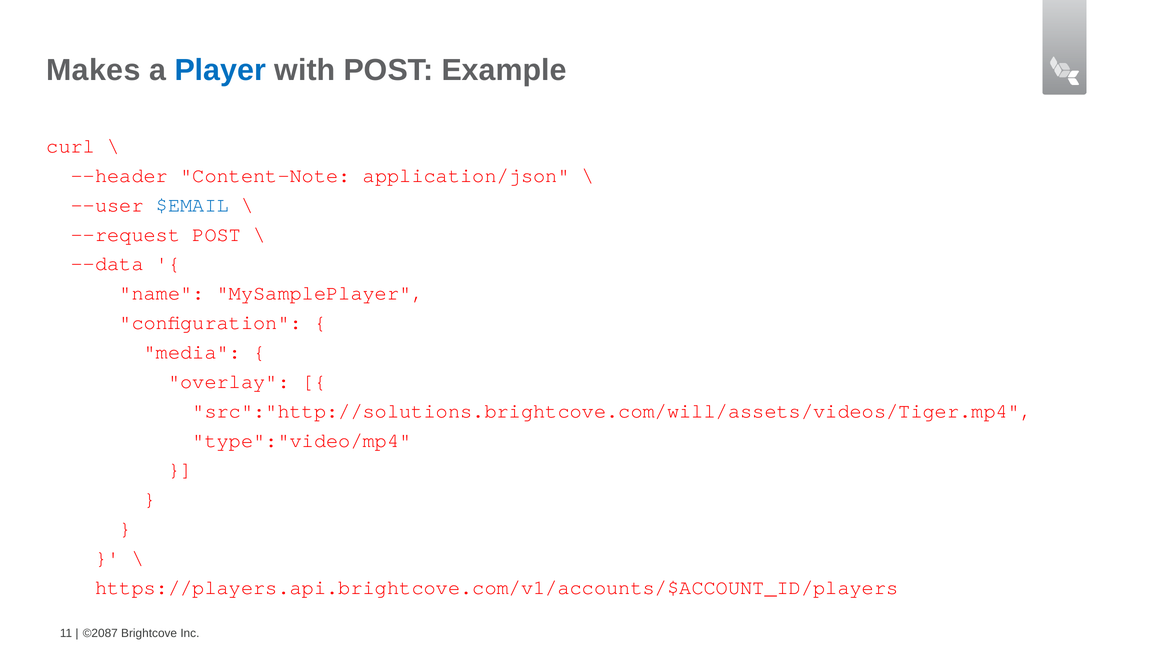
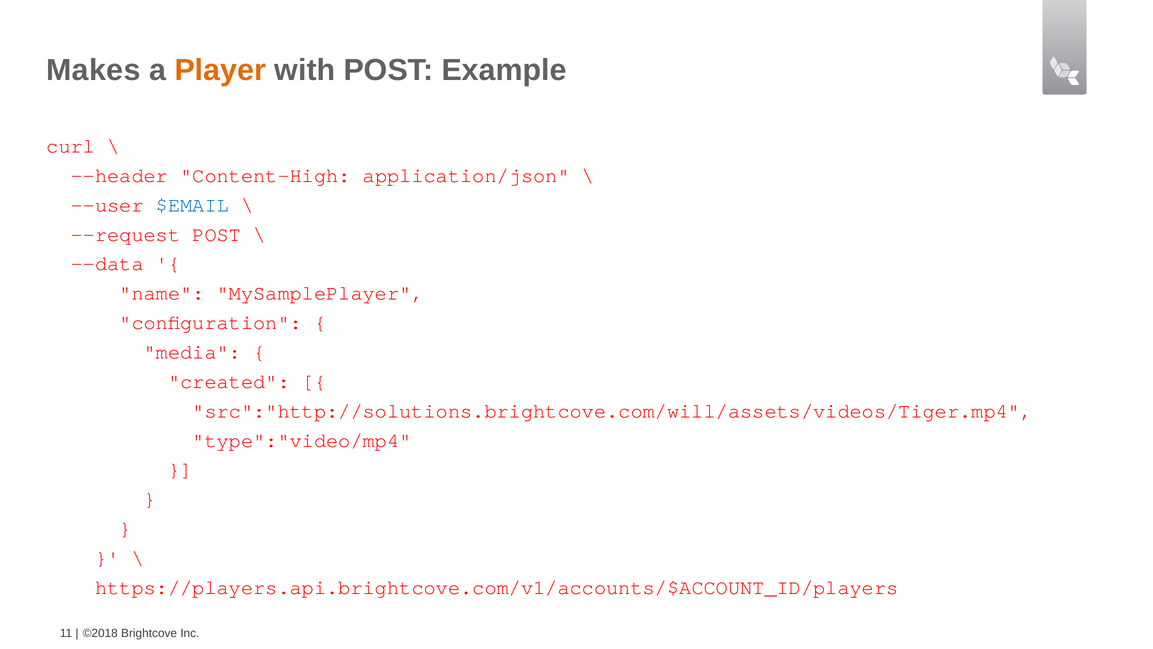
Player colour: blue -> orange
Content-Note: Content-Note -> Content-High
overlay: overlay -> created
©2087: ©2087 -> ©2018
